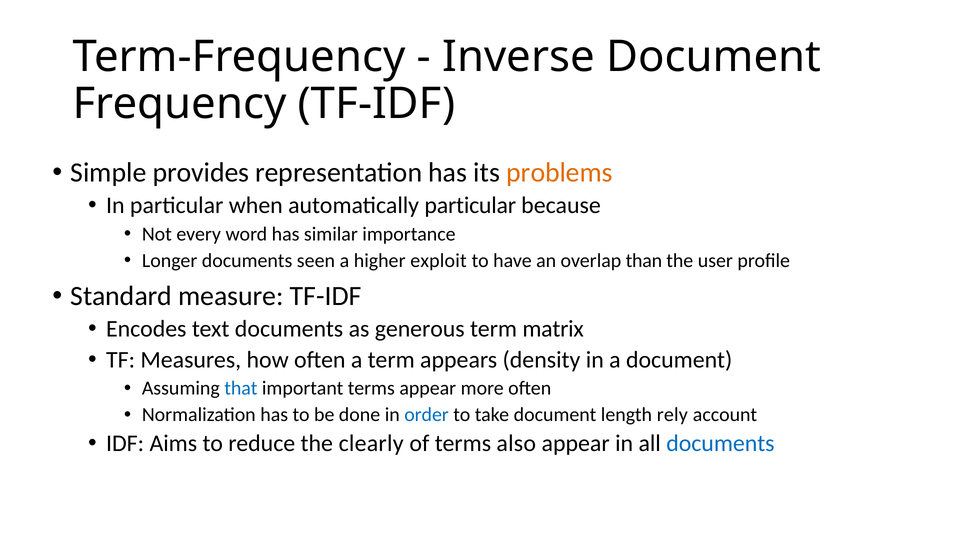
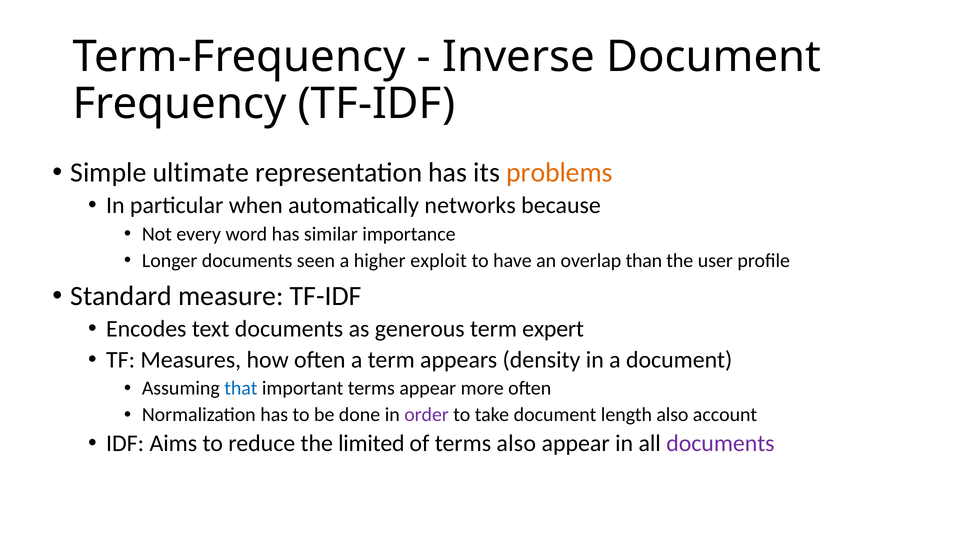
provides: provides -> ultimate
automatically particular: particular -> networks
matrix: matrix -> expert
order colour: blue -> purple
length rely: rely -> also
clearly: clearly -> limited
documents at (720, 444) colour: blue -> purple
